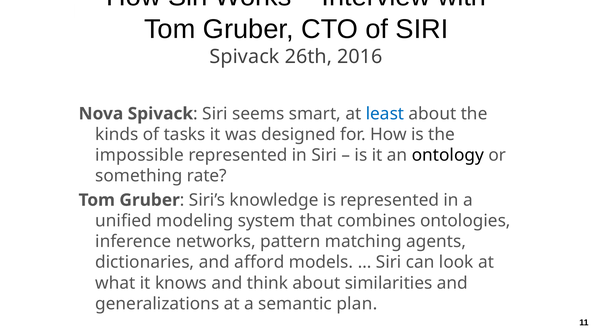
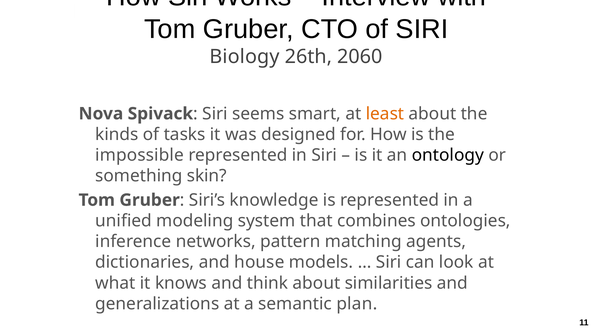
Spivack at (245, 57): Spivack -> Biology
2016: 2016 -> 2060
least colour: blue -> orange
rate: rate -> skin
afford: afford -> house
